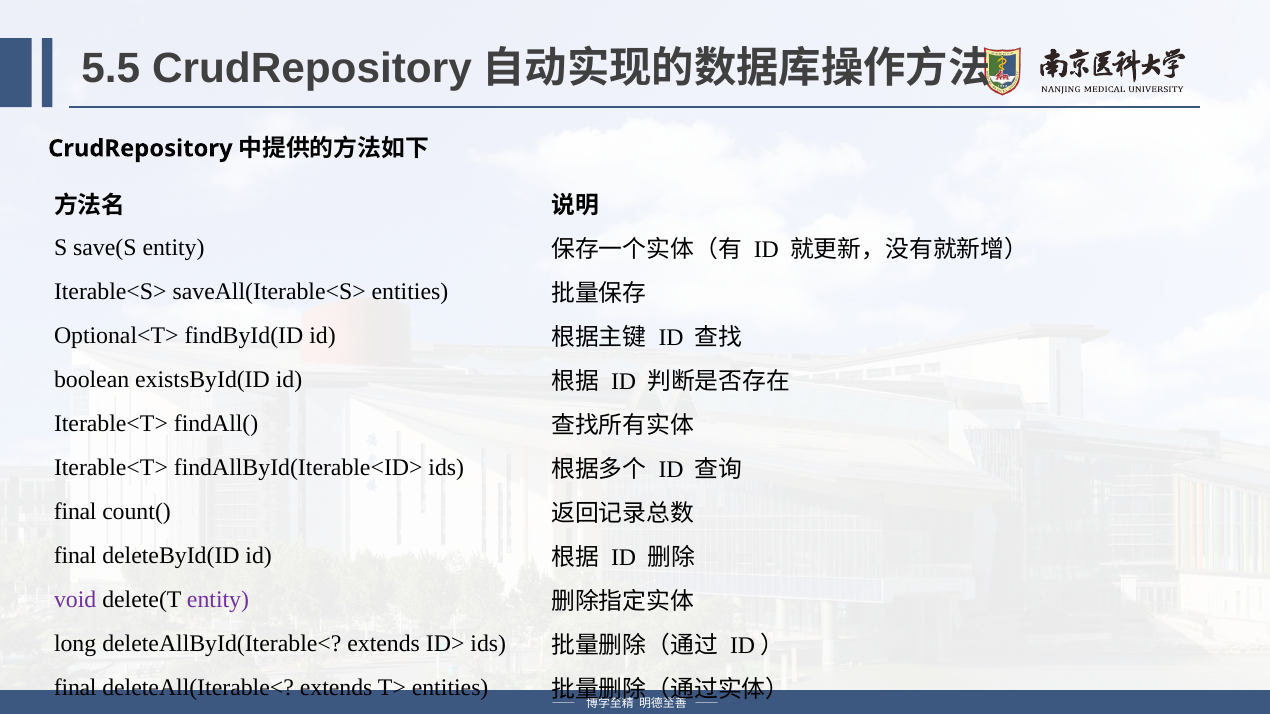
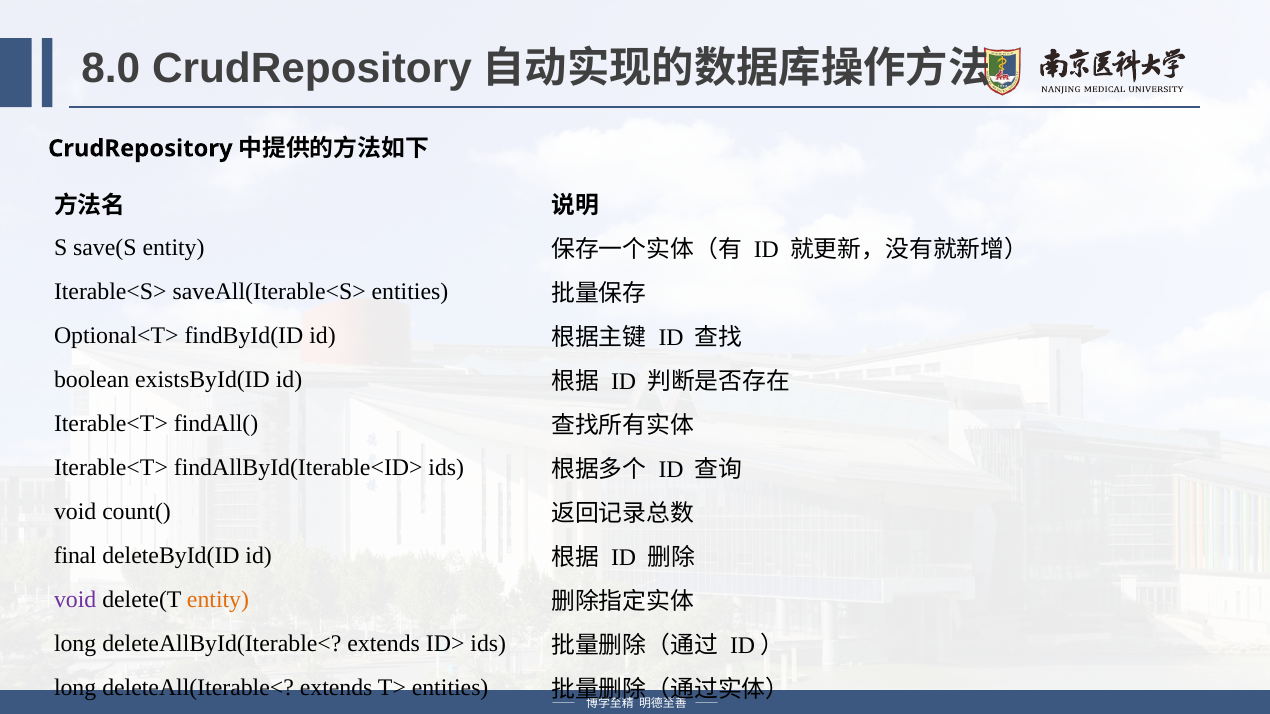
5.5: 5.5 -> 8.0
final at (75, 511): final -> void
entity at (218, 600) colour: purple -> orange
final at (75, 688): final -> long
